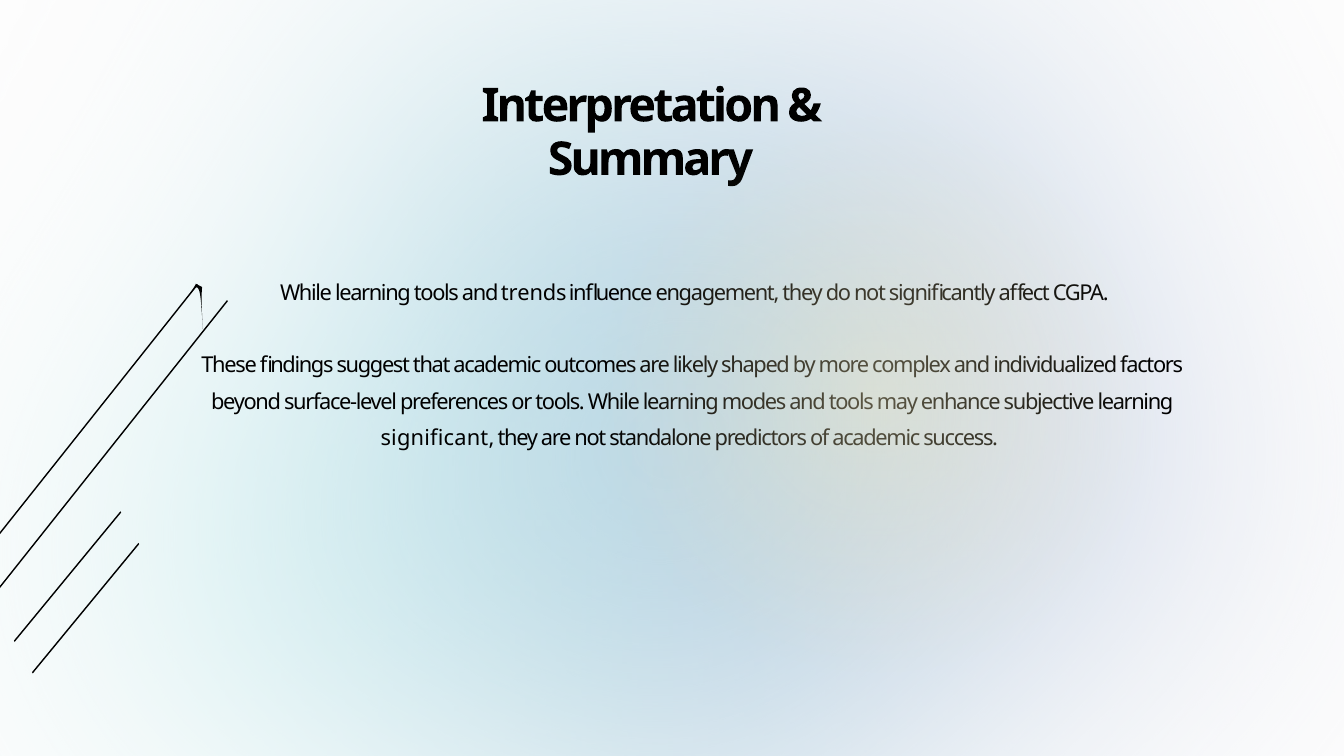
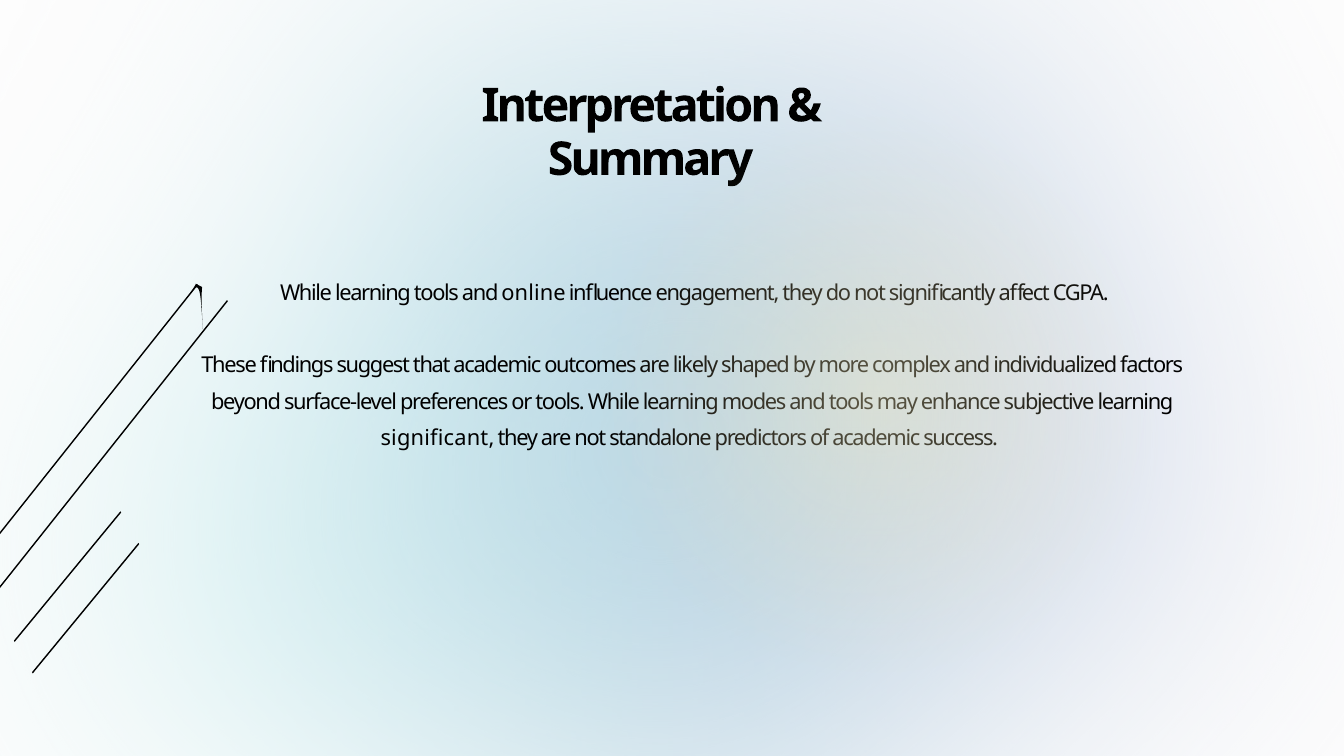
trends: trends -> online
